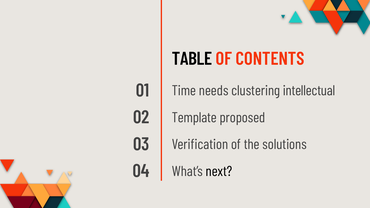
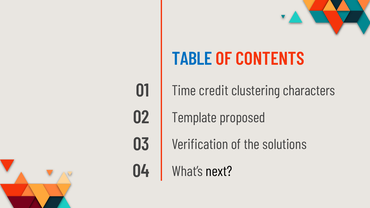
TABLE colour: black -> blue
needs: needs -> credit
intellectual: intellectual -> characters
